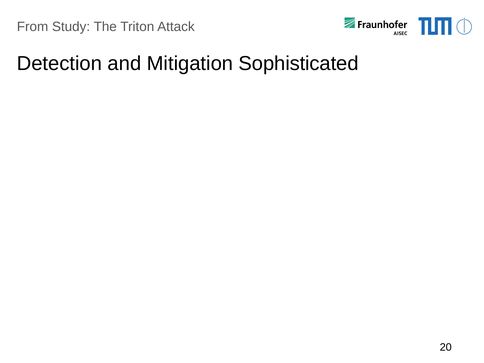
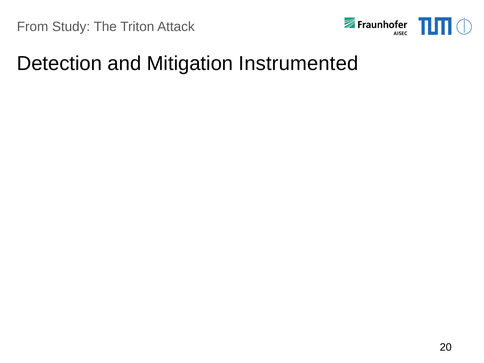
Sophisticated: Sophisticated -> Instrumented
